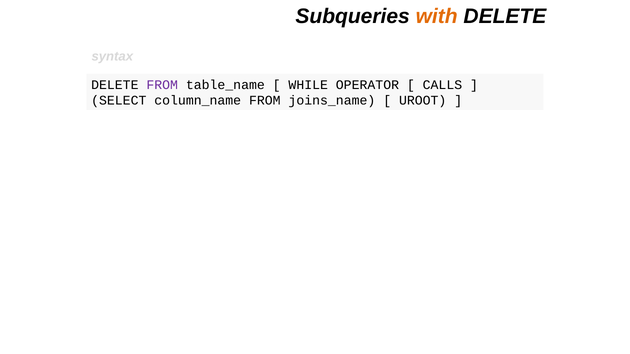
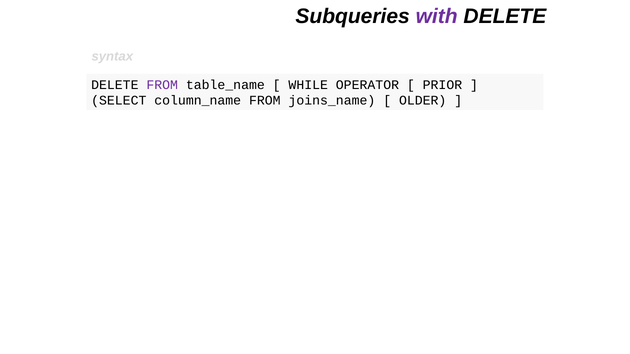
with colour: orange -> purple
CALLS: CALLS -> PRIOR
UROOT: UROOT -> OLDER
